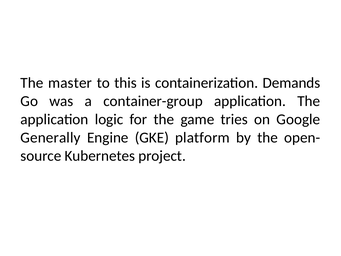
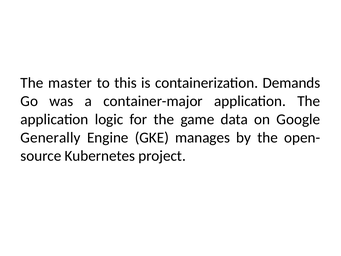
container-group: container-group -> container-major
tries: tries -> data
platform: platform -> manages
